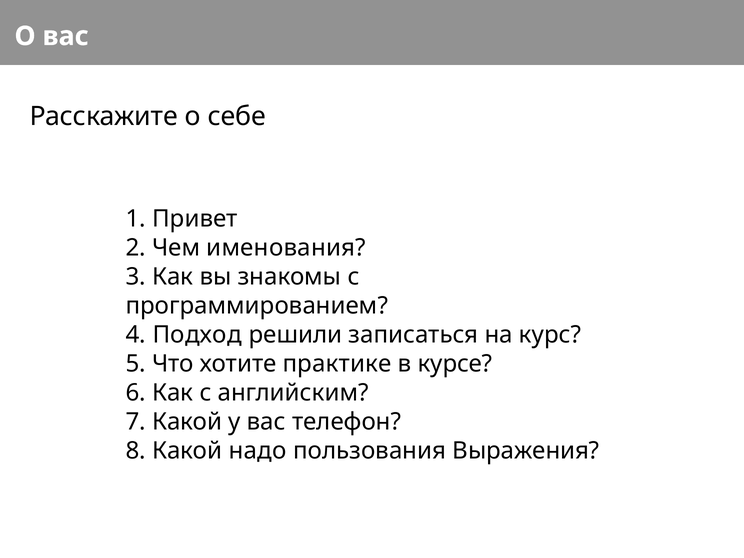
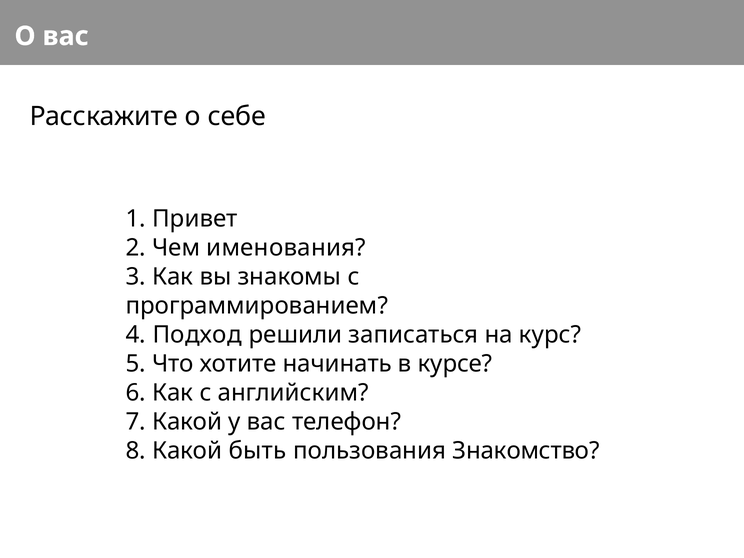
практике: практике -> начинать
надо: надо -> быть
Выражения: Выражения -> Знакомство
